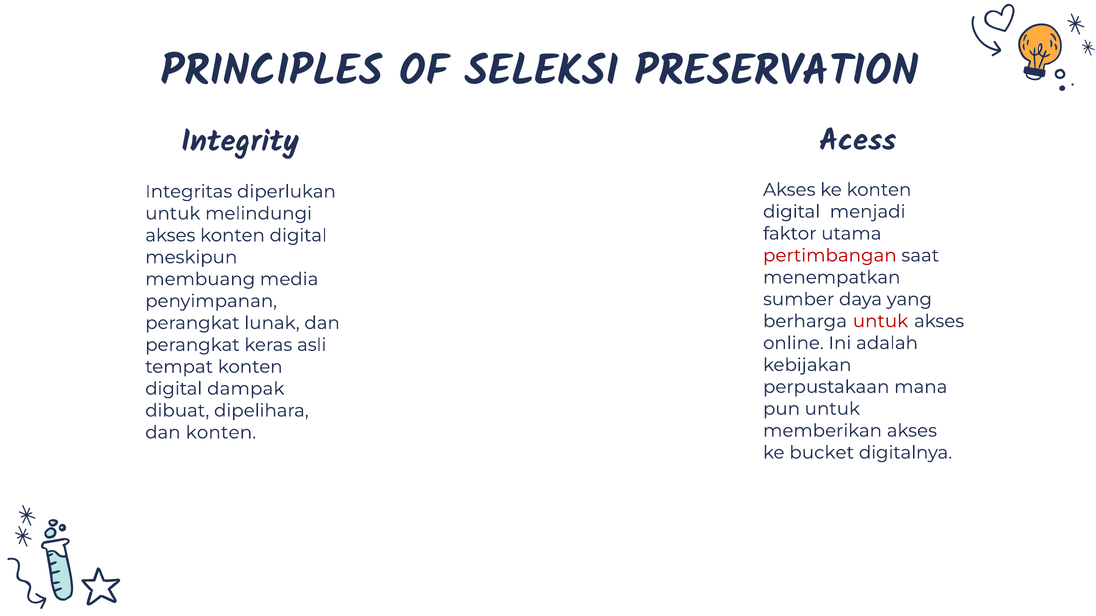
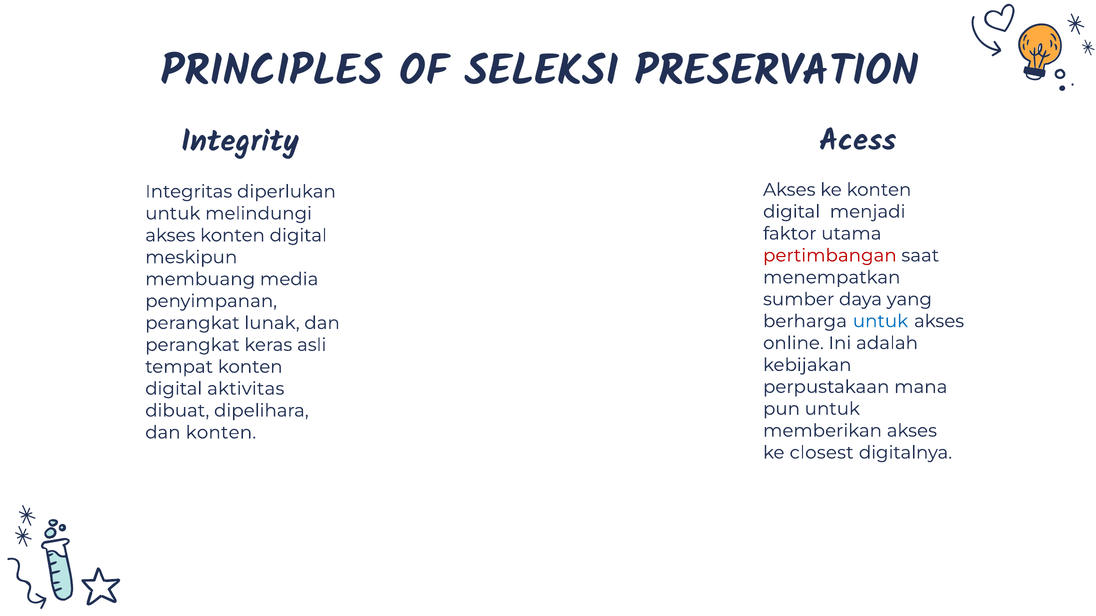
untuk at (880, 321) colour: red -> blue
dampak: dampak -> aktivitas
bucket: bucket -> closest
